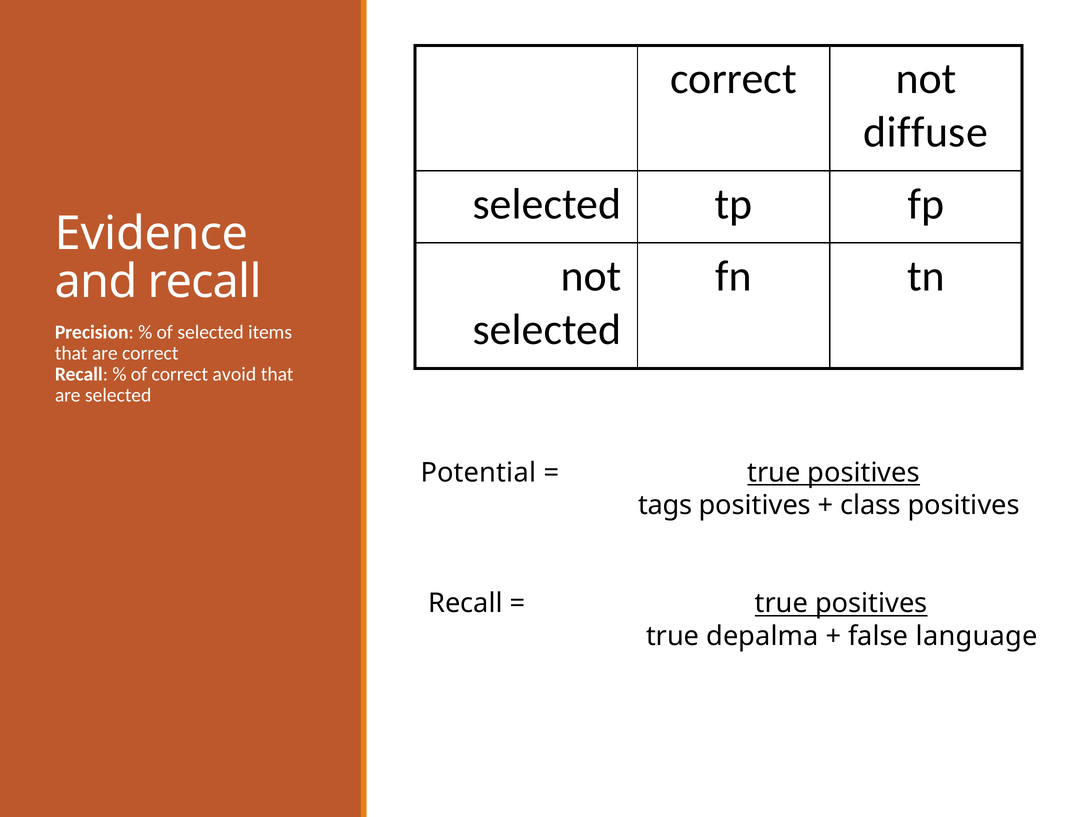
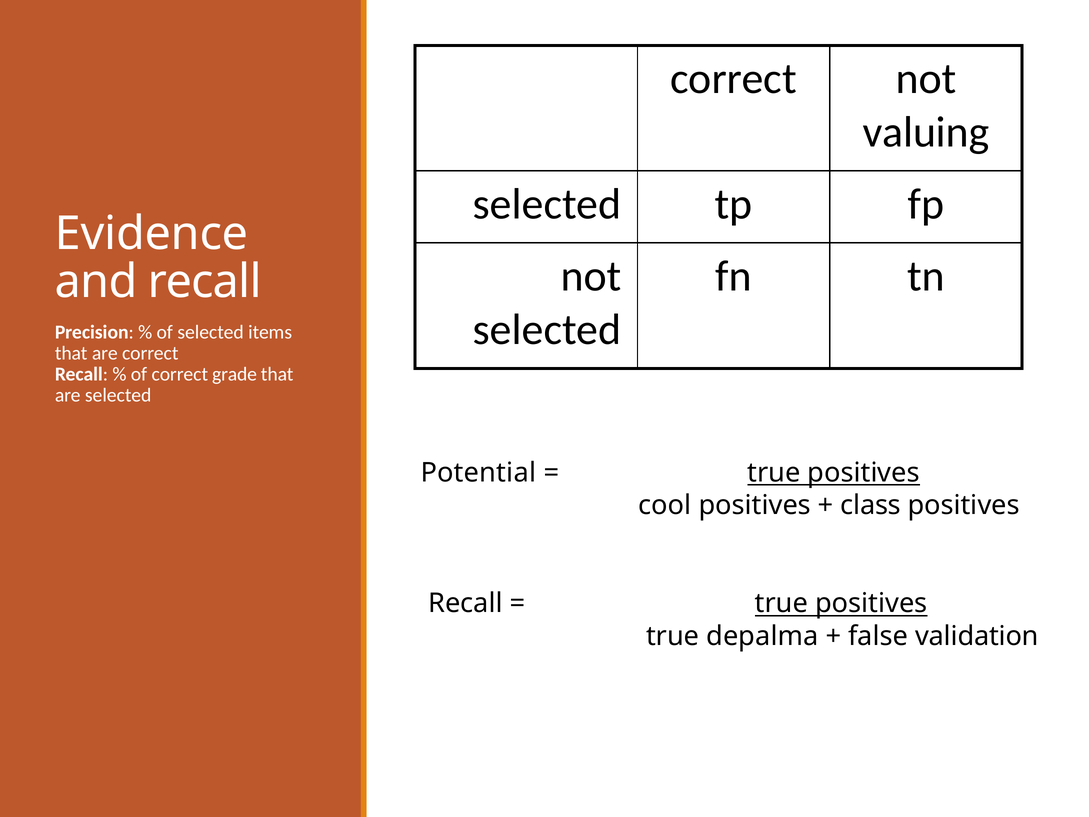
diffuse: diffuse -> valuing
avoid: avoid -> grade
tags: tags -> cool
language: language -> validation
